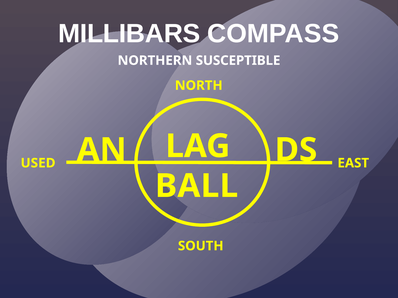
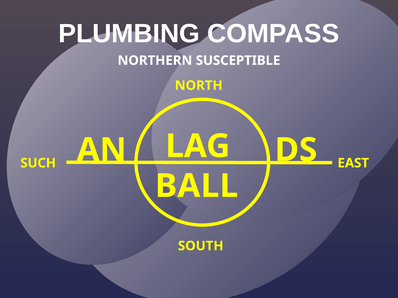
MILLIBARS: MILLIBARS -> PLUMBING
USED: USED -> SUCH
